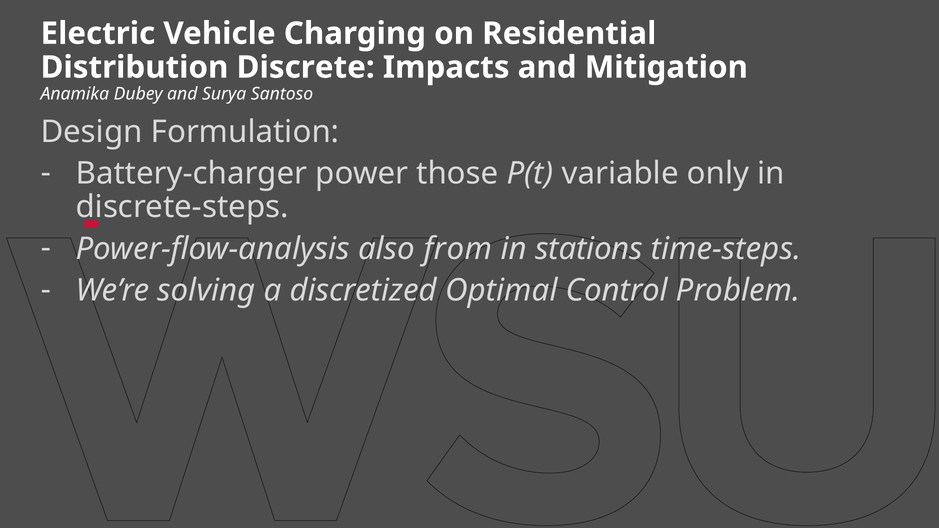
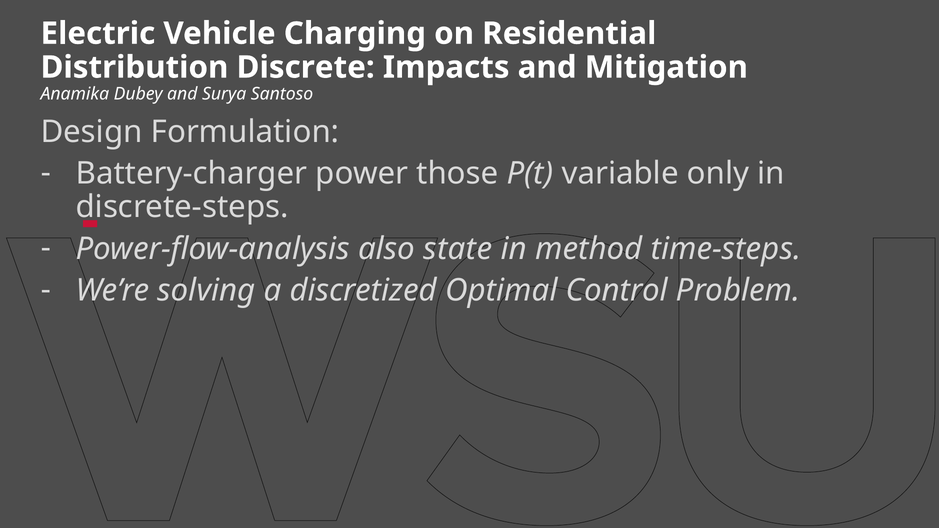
from: from -> state
stations: stations -> method
